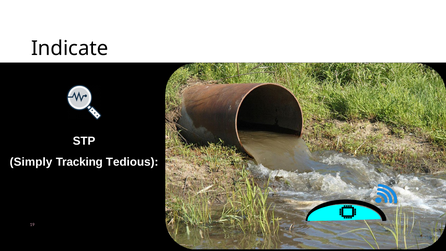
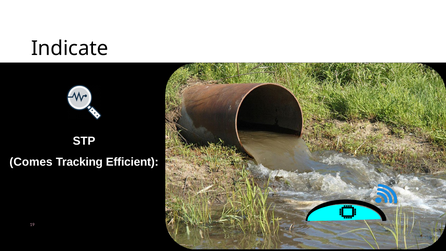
Simply: Simply -> Comes
Tedious: Tedious -> Efficient
